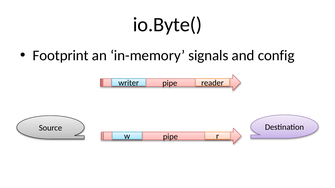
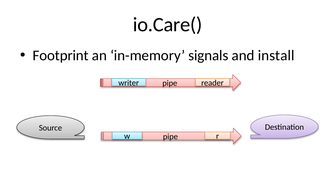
io.Byte(: io.Byte( -> io.Care(
config: config -> install
